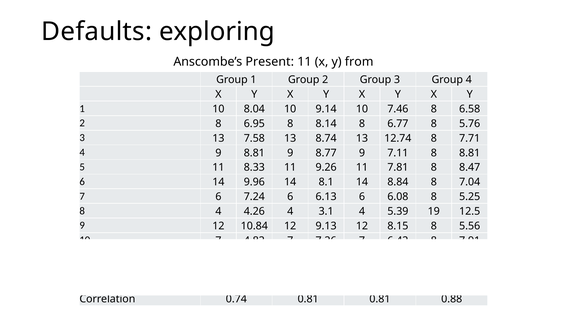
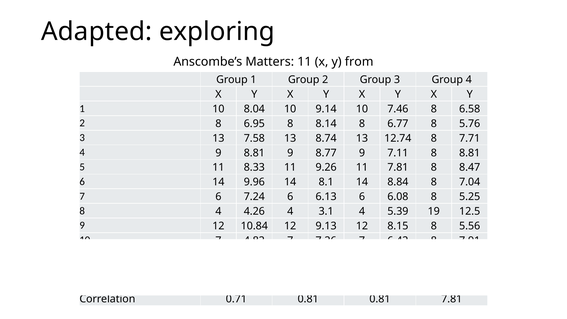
Defaults: Defaults -> Adapted
Present: Present -> Matters
0.74: 0.74 -> 0.71
0.81 0.88: 0.88 -> 7.81
